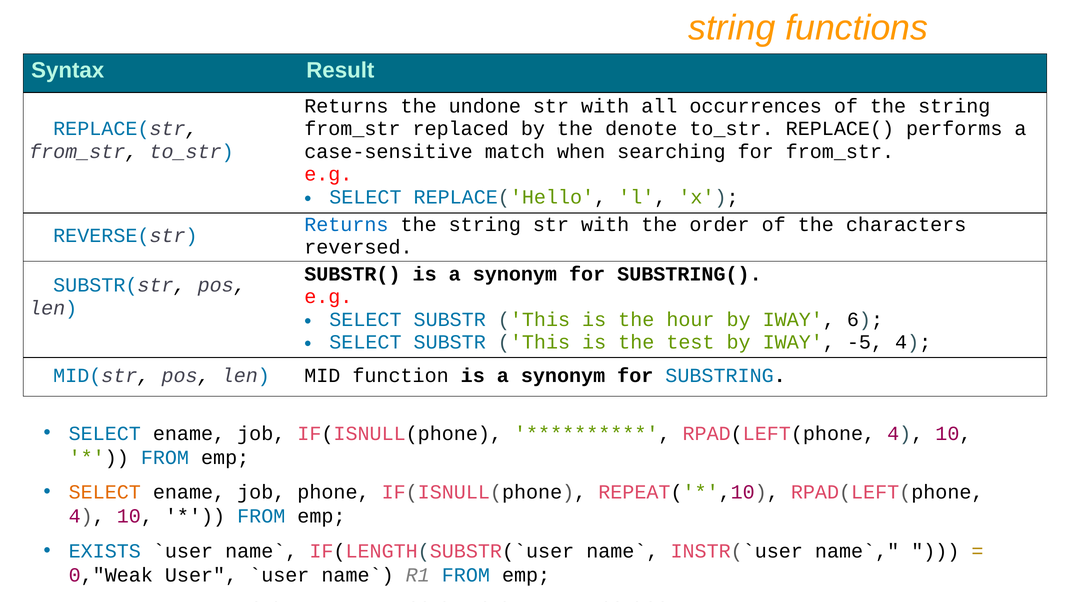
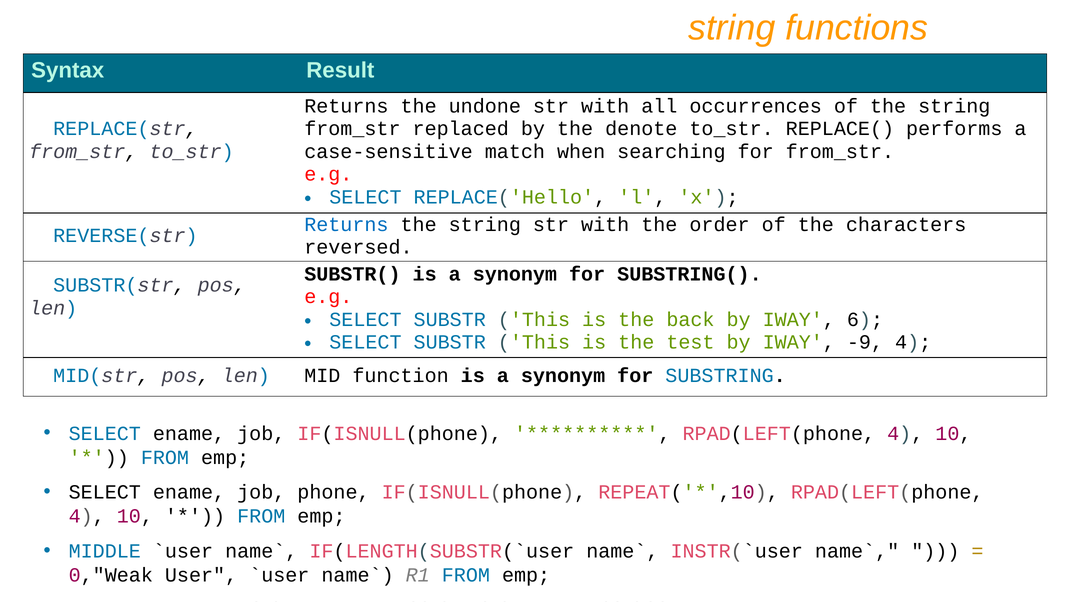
hour: hour -> back
-5: -5 -> -9
SELECT at (105, 492) colour: orange -> black
EXISTS: EXISTS -> MIDDLE
